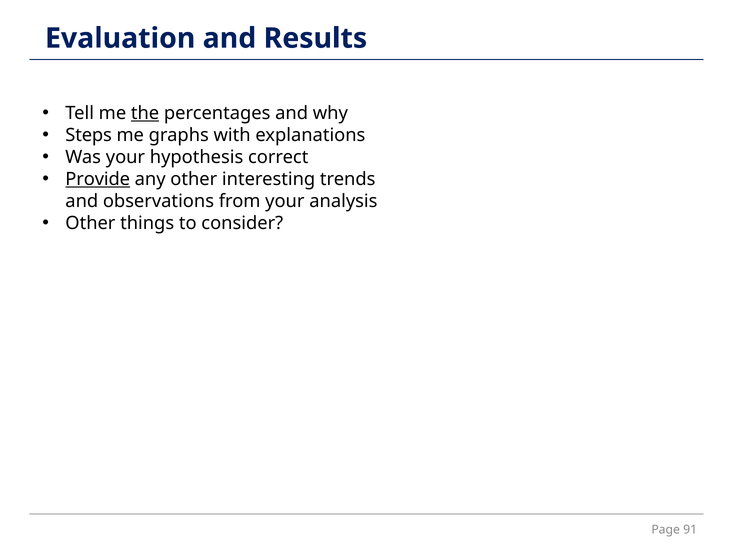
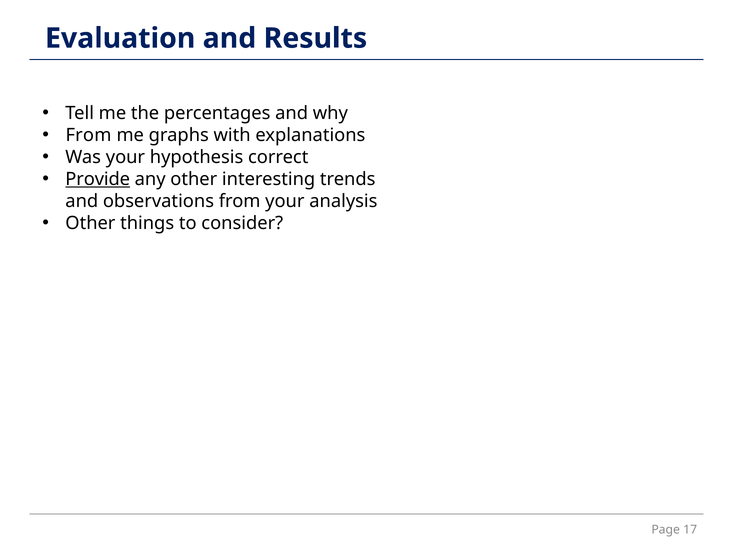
the underline: present -> none
Steps at (89, 135): Steps -> From
91: 91 -> 17
